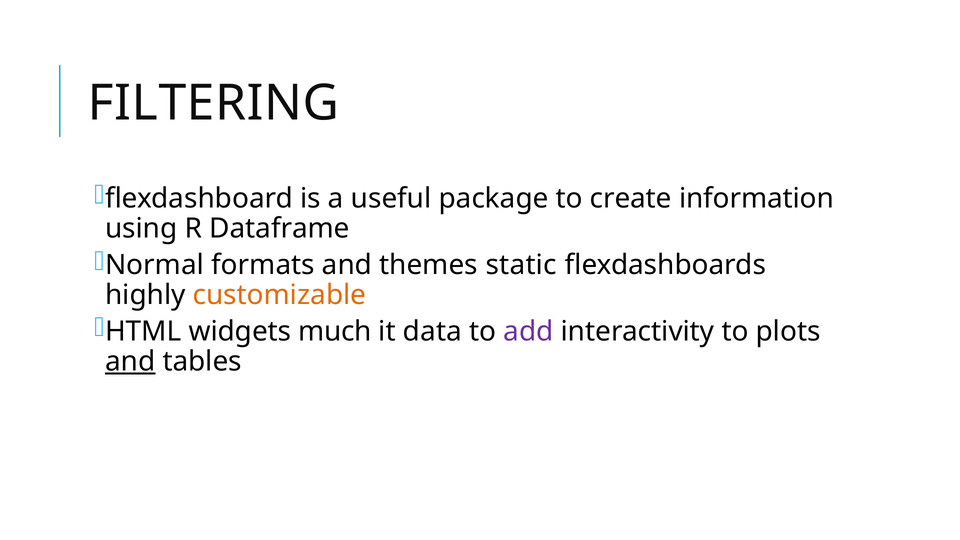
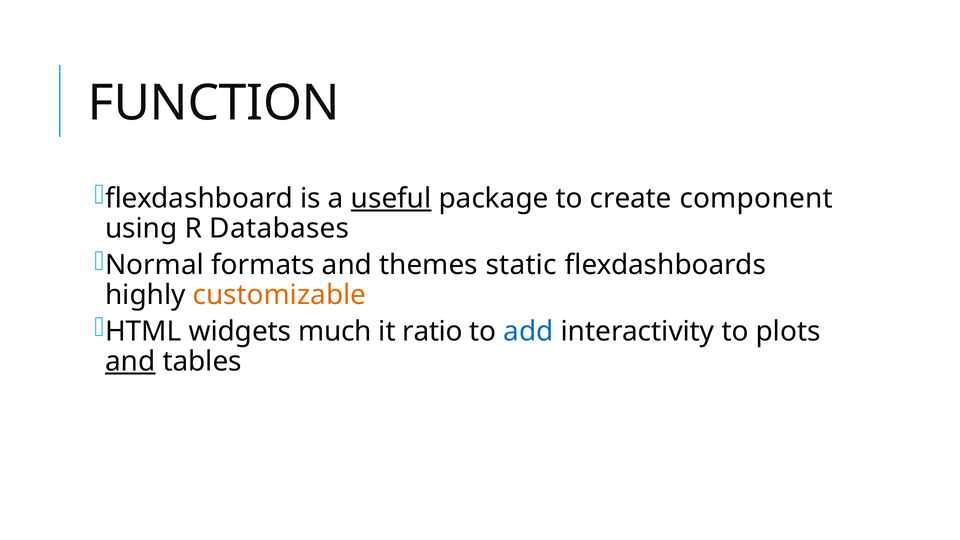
FILTERING: FILTERING -> FUNCTION
useful underline: none -> present
information: information -> component
Dataframe: Dataframe -> Databases
data: data -> ratio
add colour: purple -> blue
